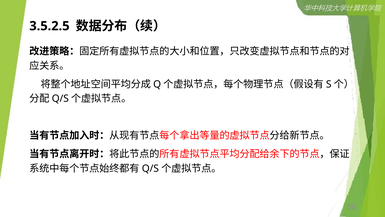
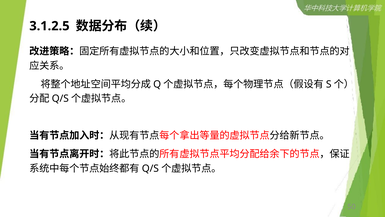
3.5.2.5: 3.5.2.5 -> 3.1.2.5
